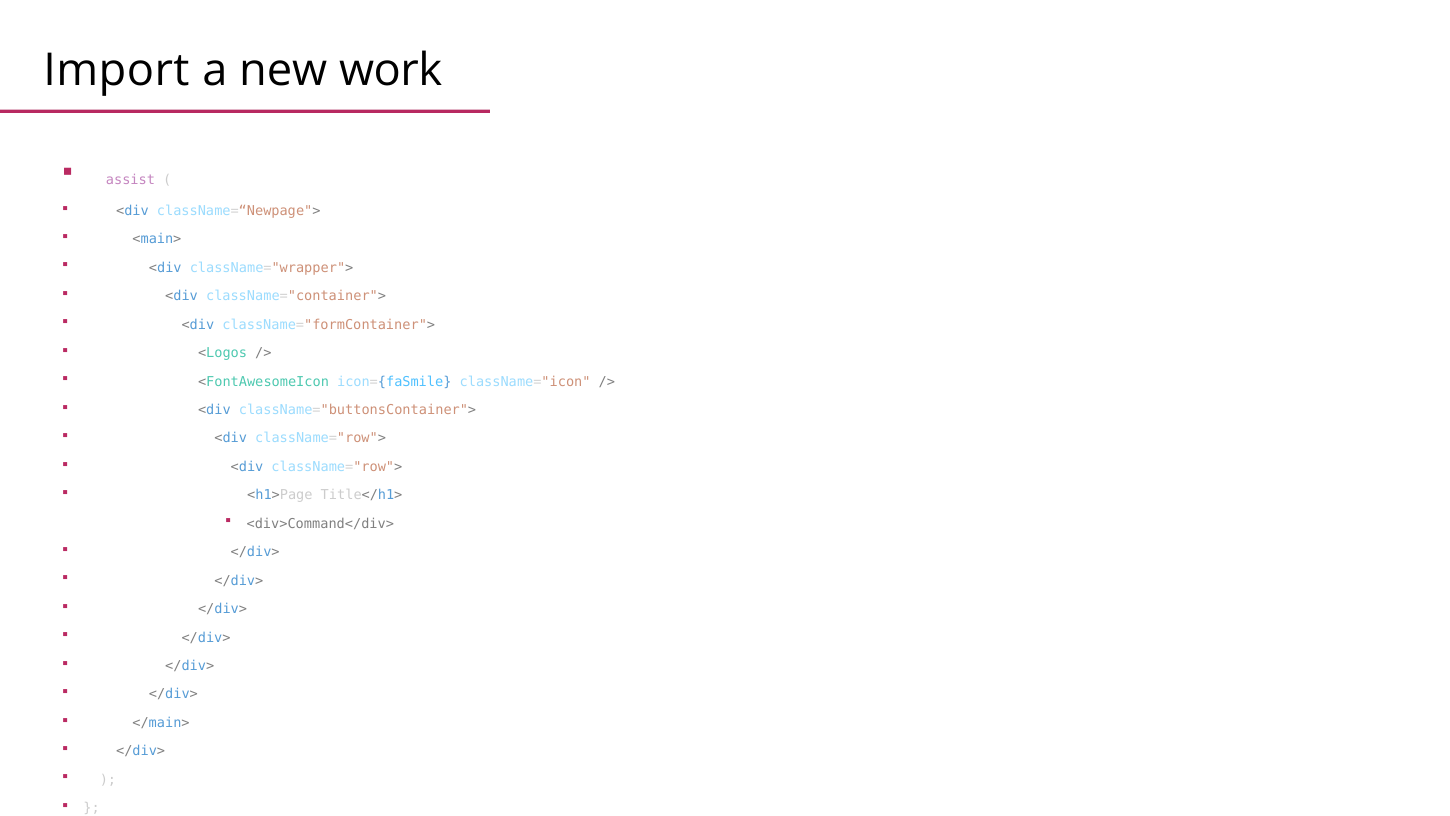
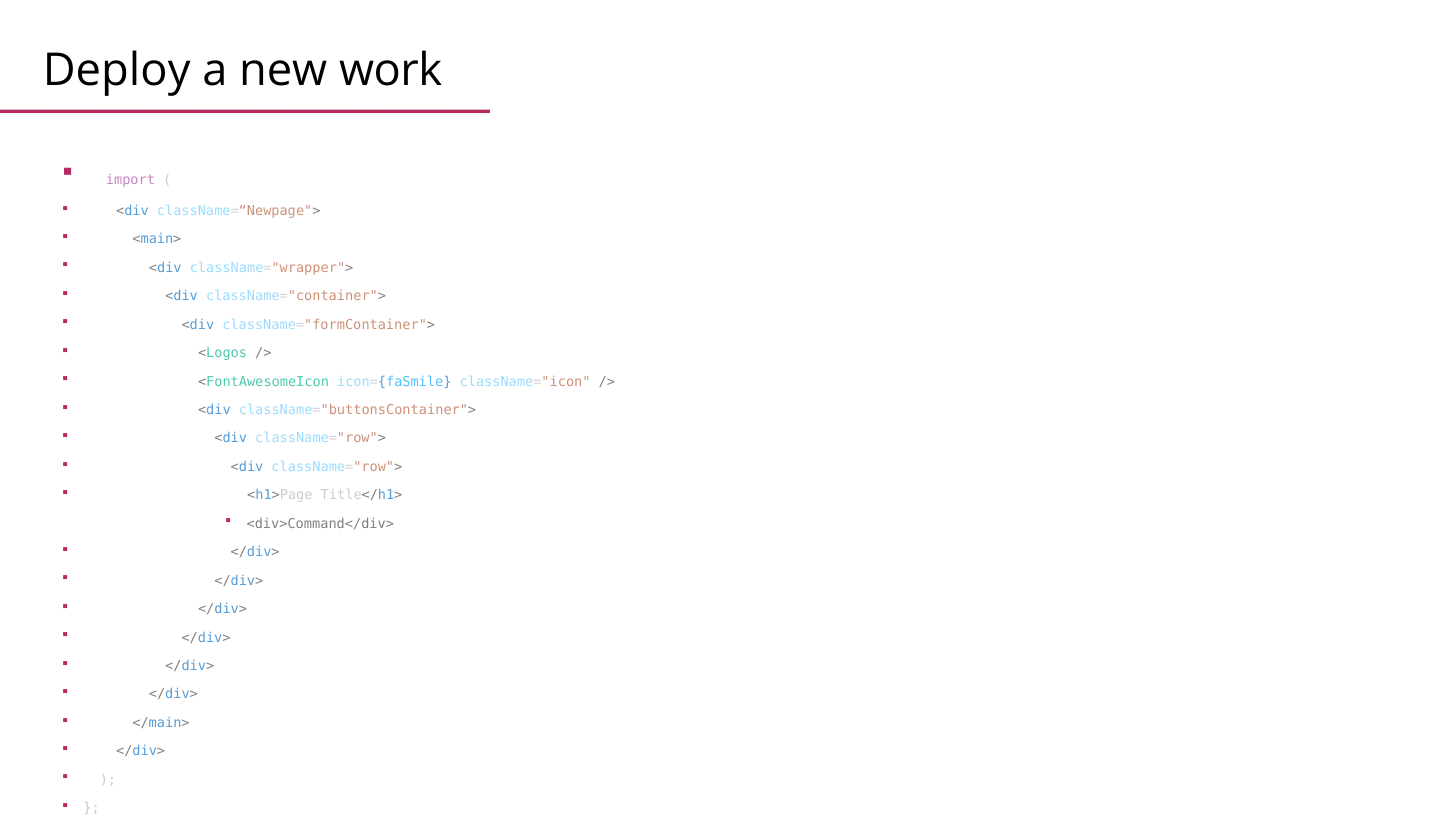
Import: Import -> Deploy
assist: assist -> import
